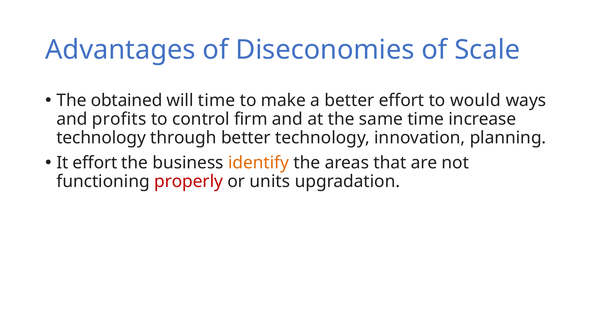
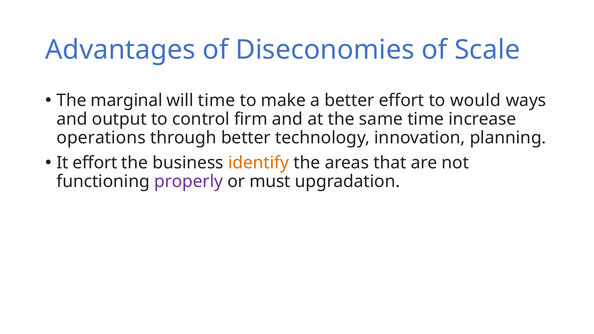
obtained: obtained -> marginal
profits: profits -> output
technology at (101, 138): technology -> operations
properly colour: red -> purple
units: units -> must
